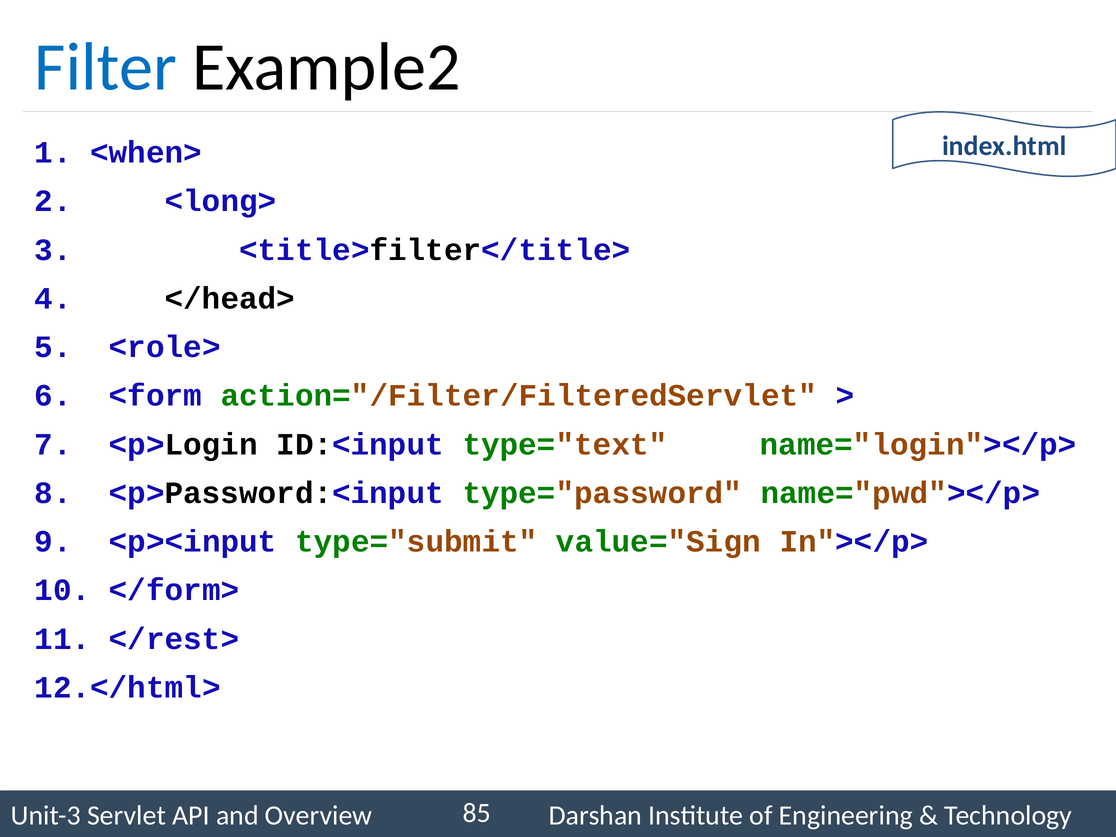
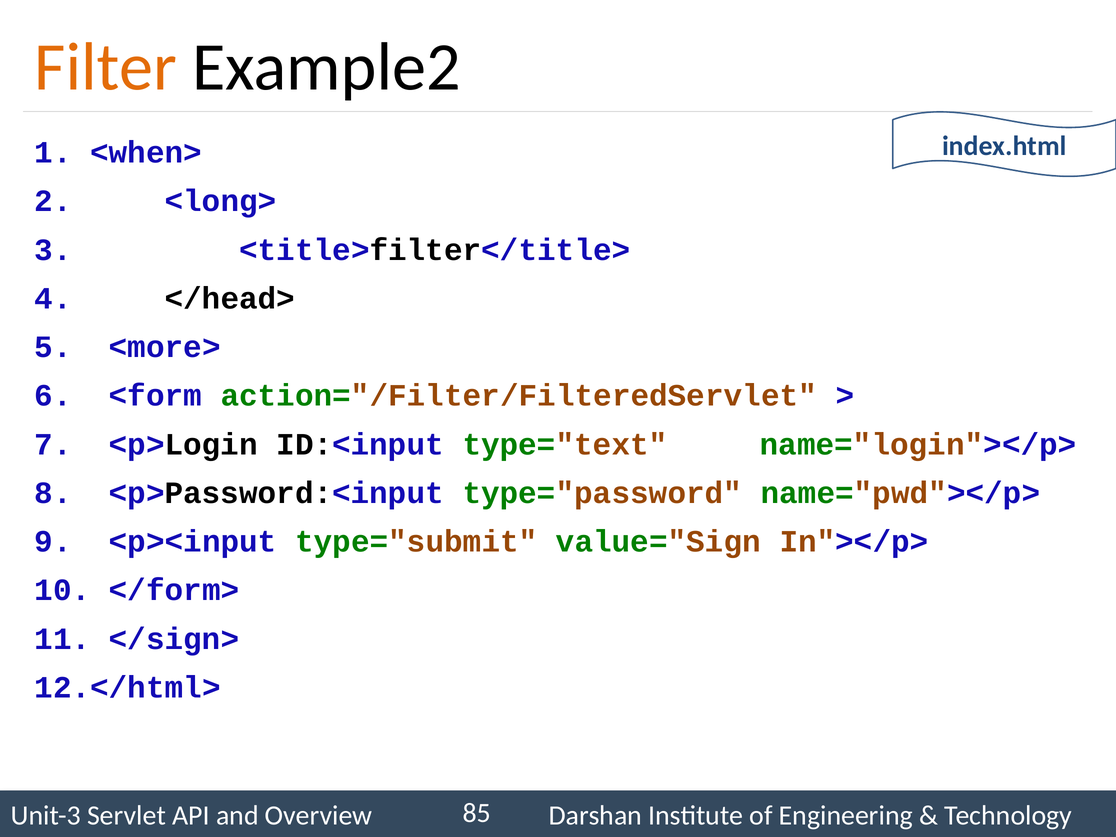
Filter colour: blue -> orange
<role>: <role> -> <more>
</rest>: </rest> -> </sign>
